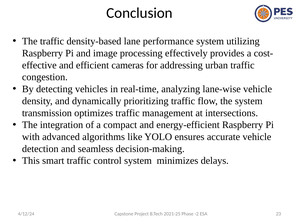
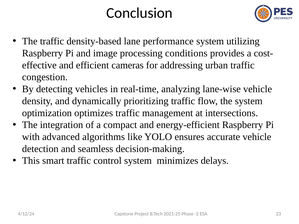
effectively: effectively -> conditions
transmission: transmission -> optimization
